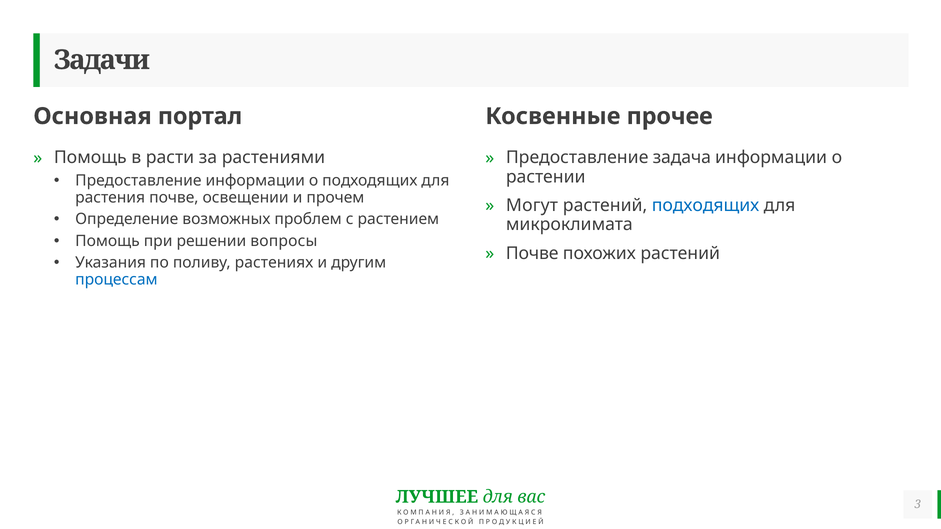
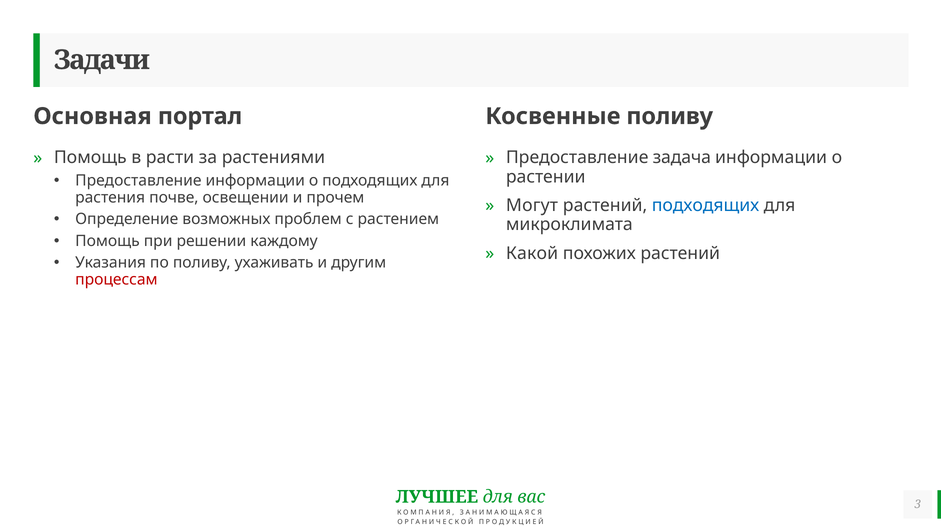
Косвенные прочее: прочее -> поливу
вопросы: вопросы -> каждому
Почве at (532, 254): Почве -> Какой
растениях: растениях -> ухаживать
процессам colour: blue -> red
